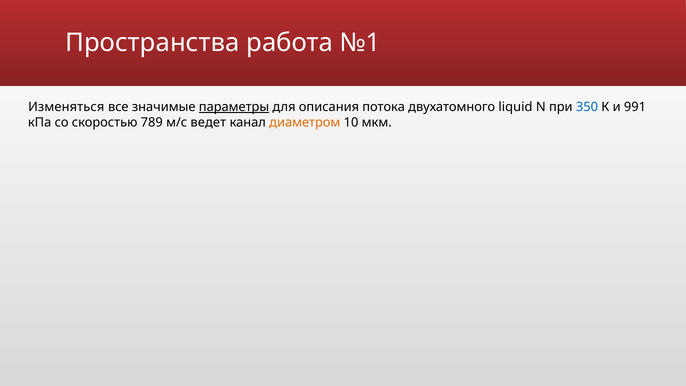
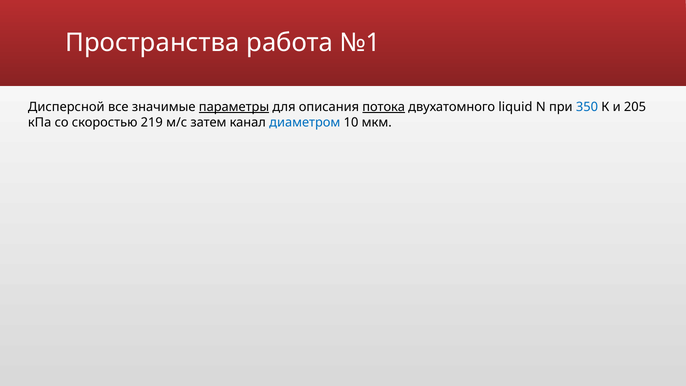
Изменяться: Изменяться -> Дисперсной
потока underline: none -> present
991: 991 -> 205
789: 789 -> 219
ведет: ведет -> затем
диаметром colour: orange -> blue
